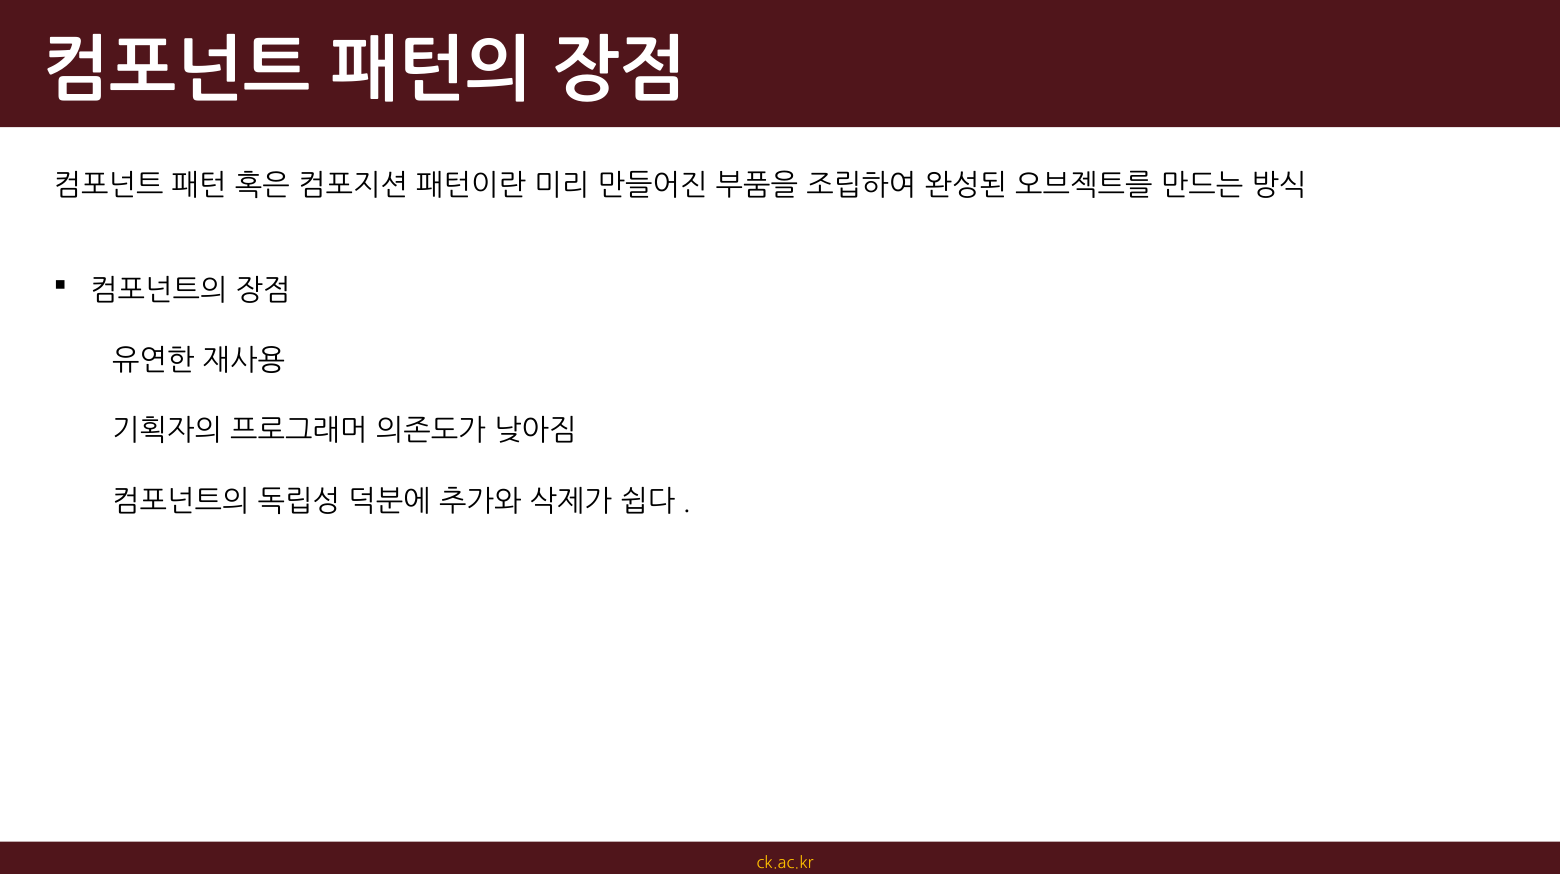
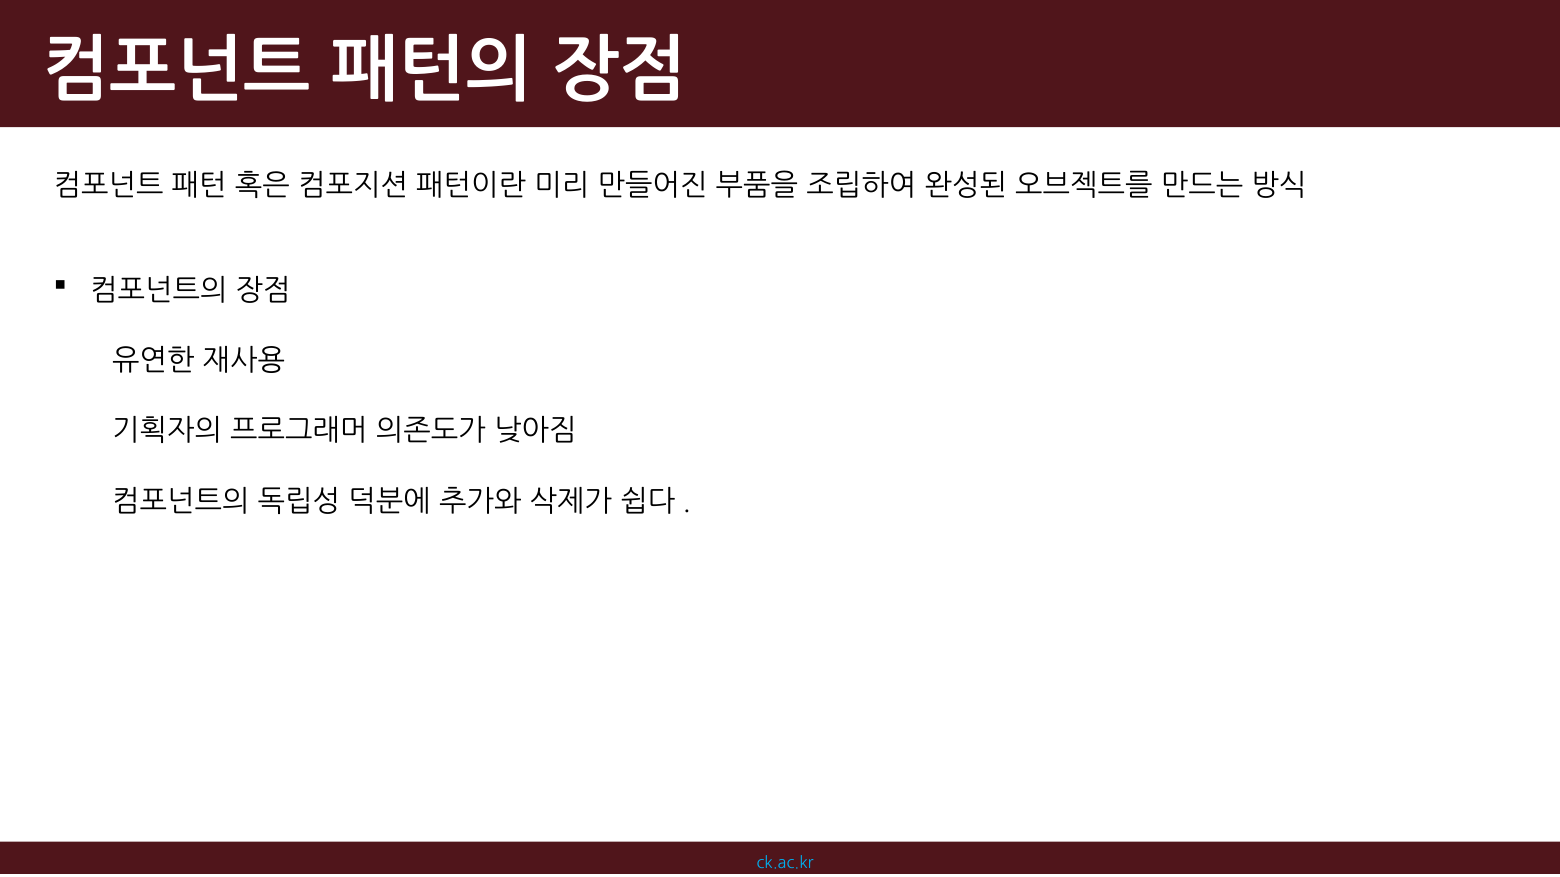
ck.ac.kr colour: yellow -> light blue
